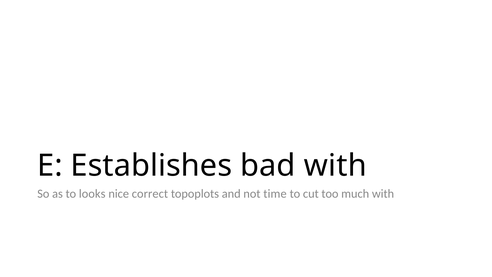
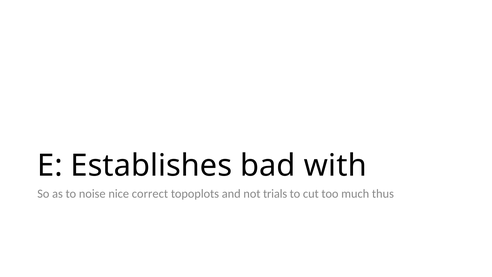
looks: looks -> noise
time: time -> trials
much with: with -> thus
